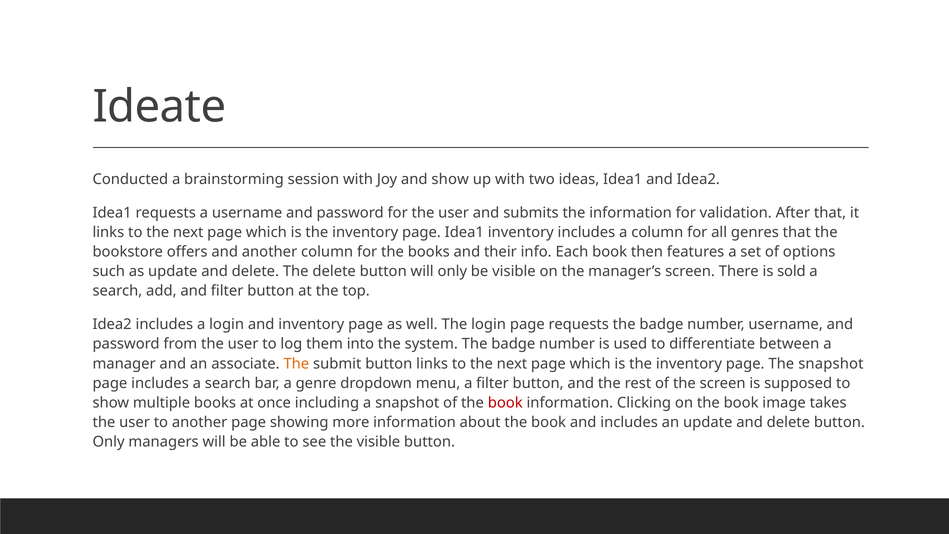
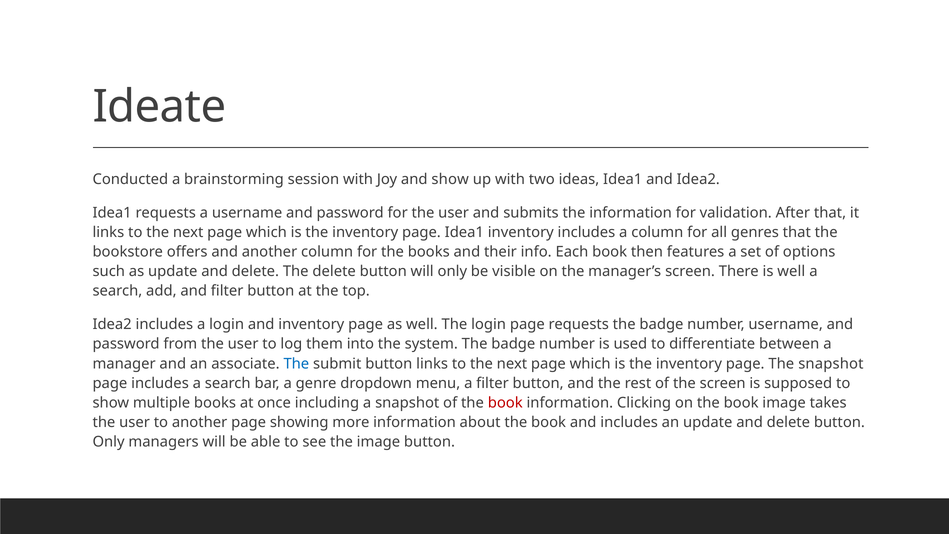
is sold: sold -> well
The at (296, 364) colour: orange -> blue
the visible: visible -> image
